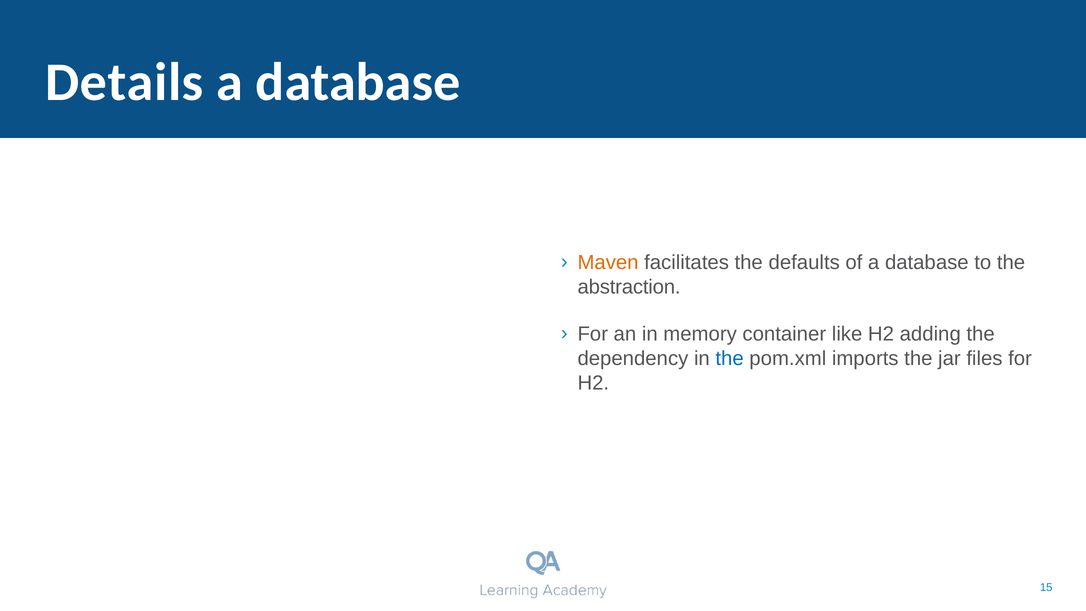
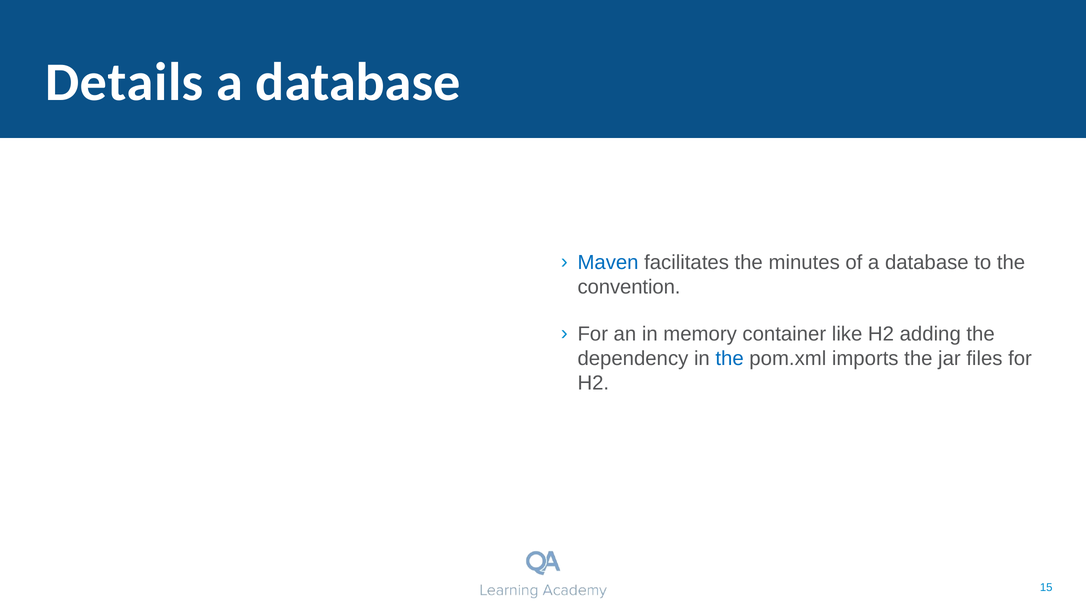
Maven colour: orange -> blue
defaults: defaults -> minutes
abstraction: abstraction -> convention
